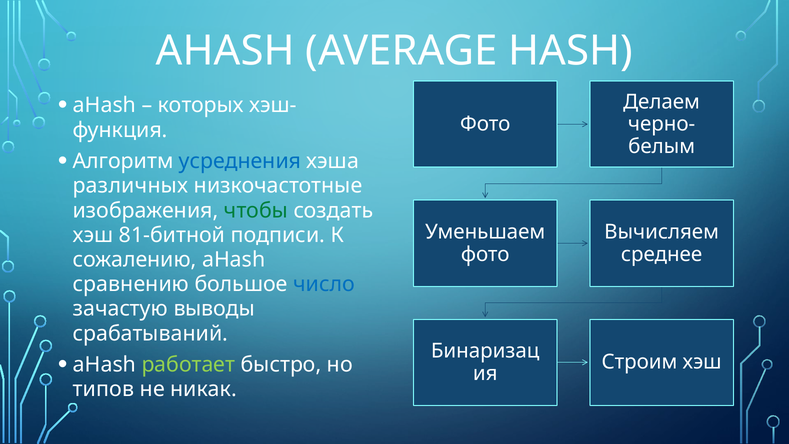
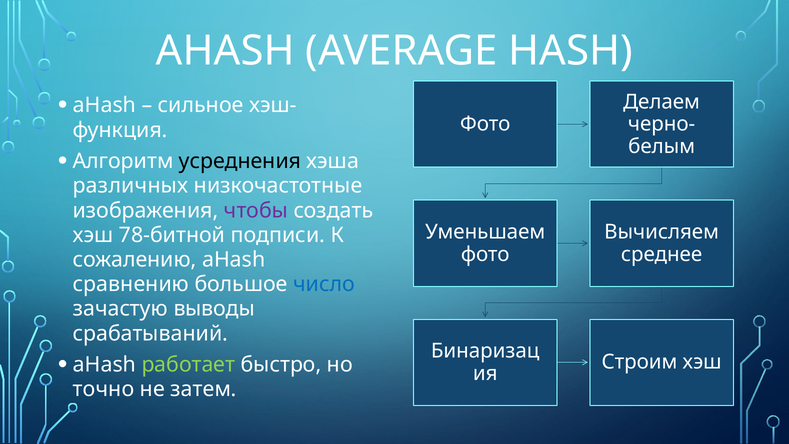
которых: которых -> сильное
усреднения colour: blue -> black
чтобы colour: green -> purple
81-битной: 81-битной -> 78-битной
типов: типов -> точно
никак: никак -> затем
